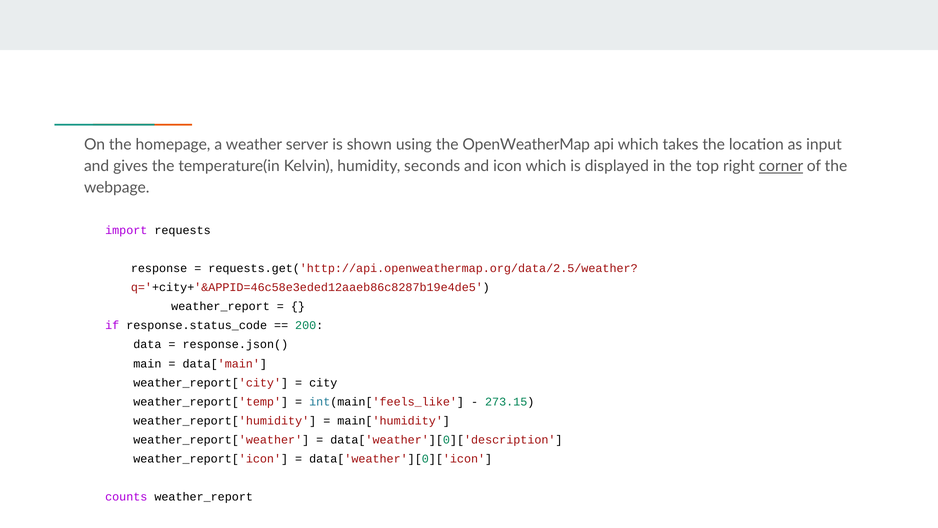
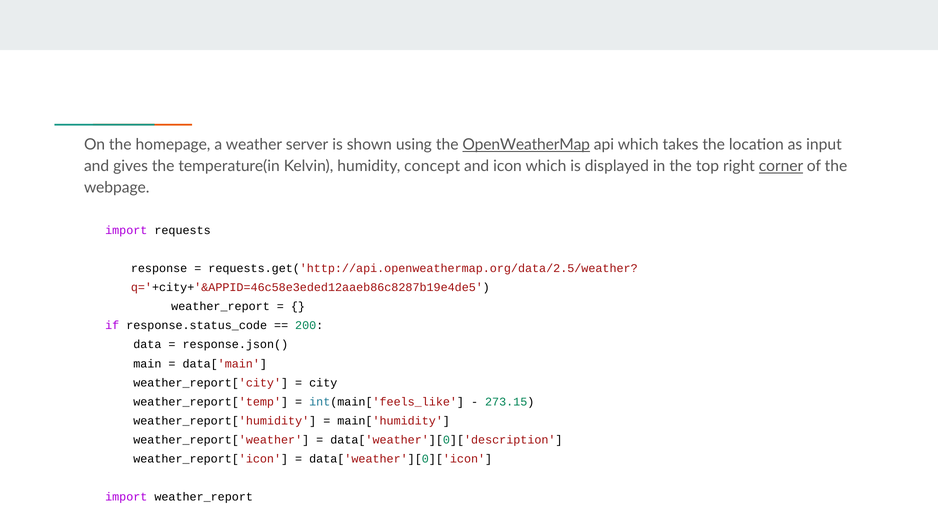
OpenWeatherMap underline: none -> present
seconds: seconds -> concept
counts at (126, 497): counts -> import
